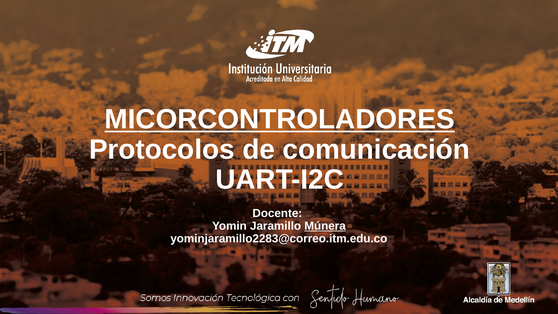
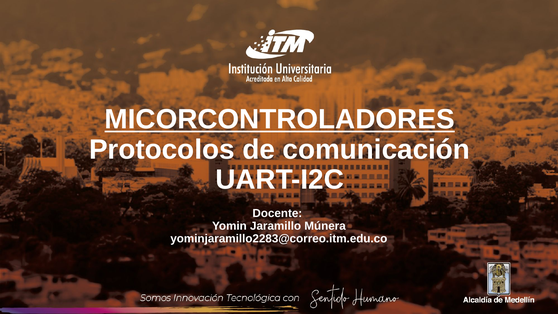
Múnera underline: present -> none
